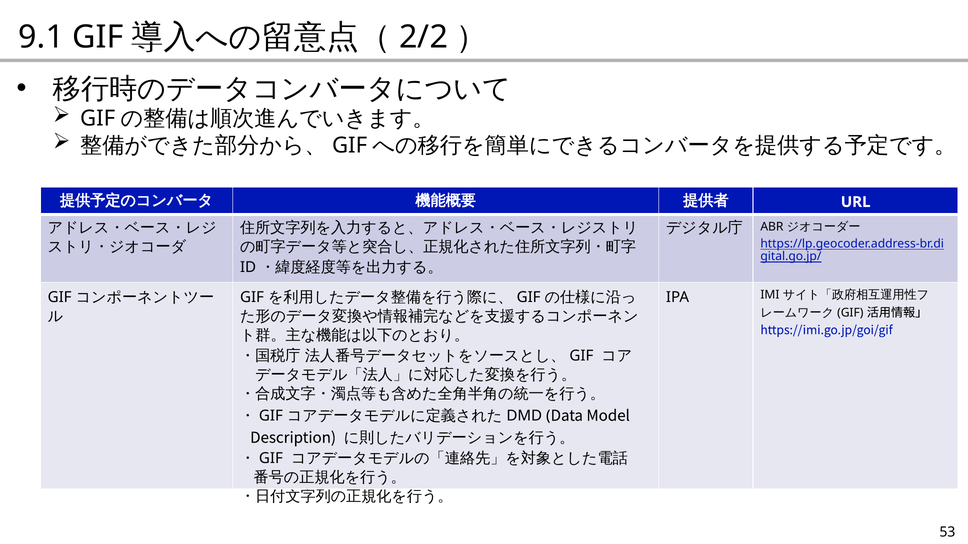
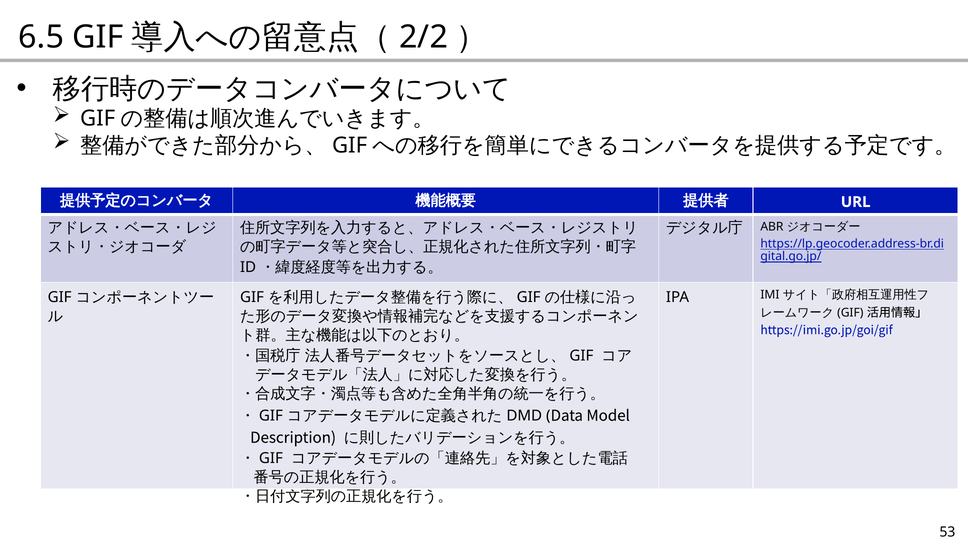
9.1: 9.1 -> 6.5
